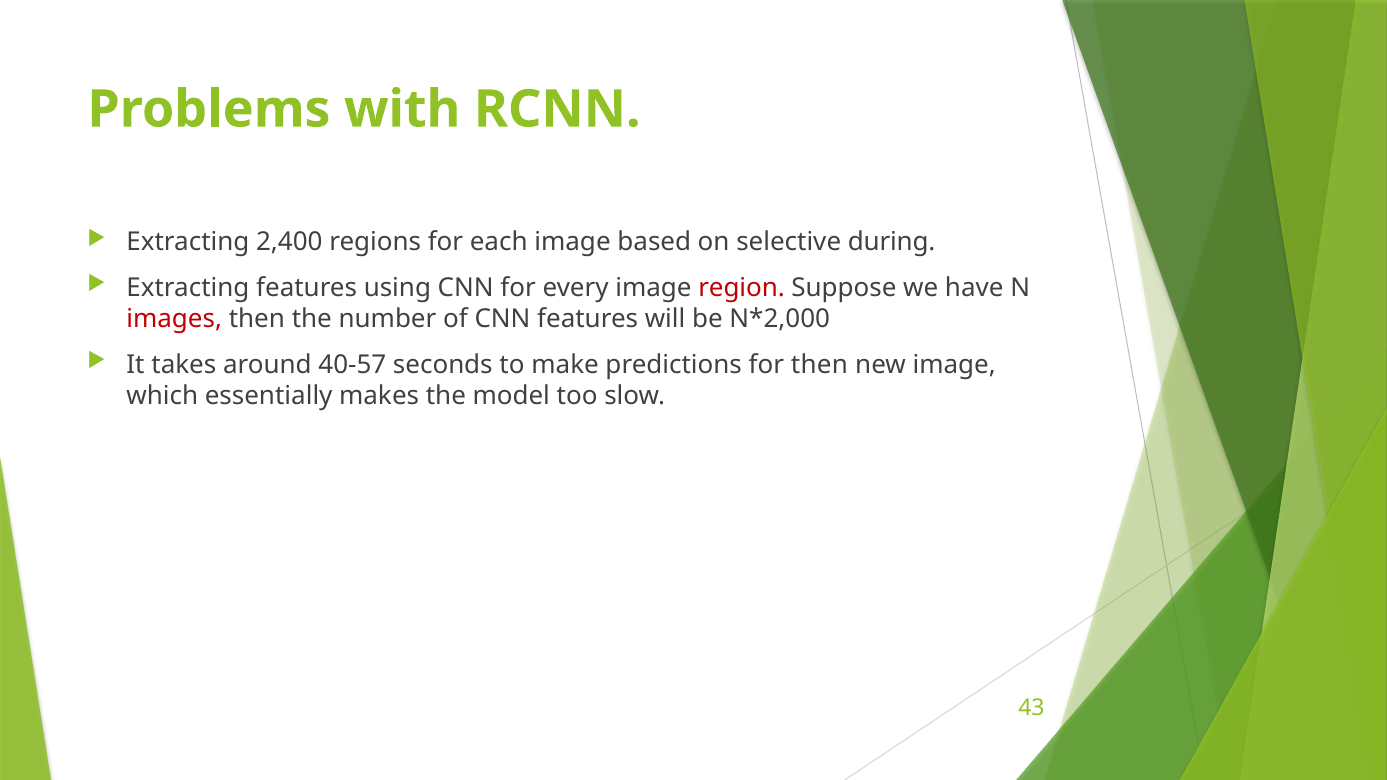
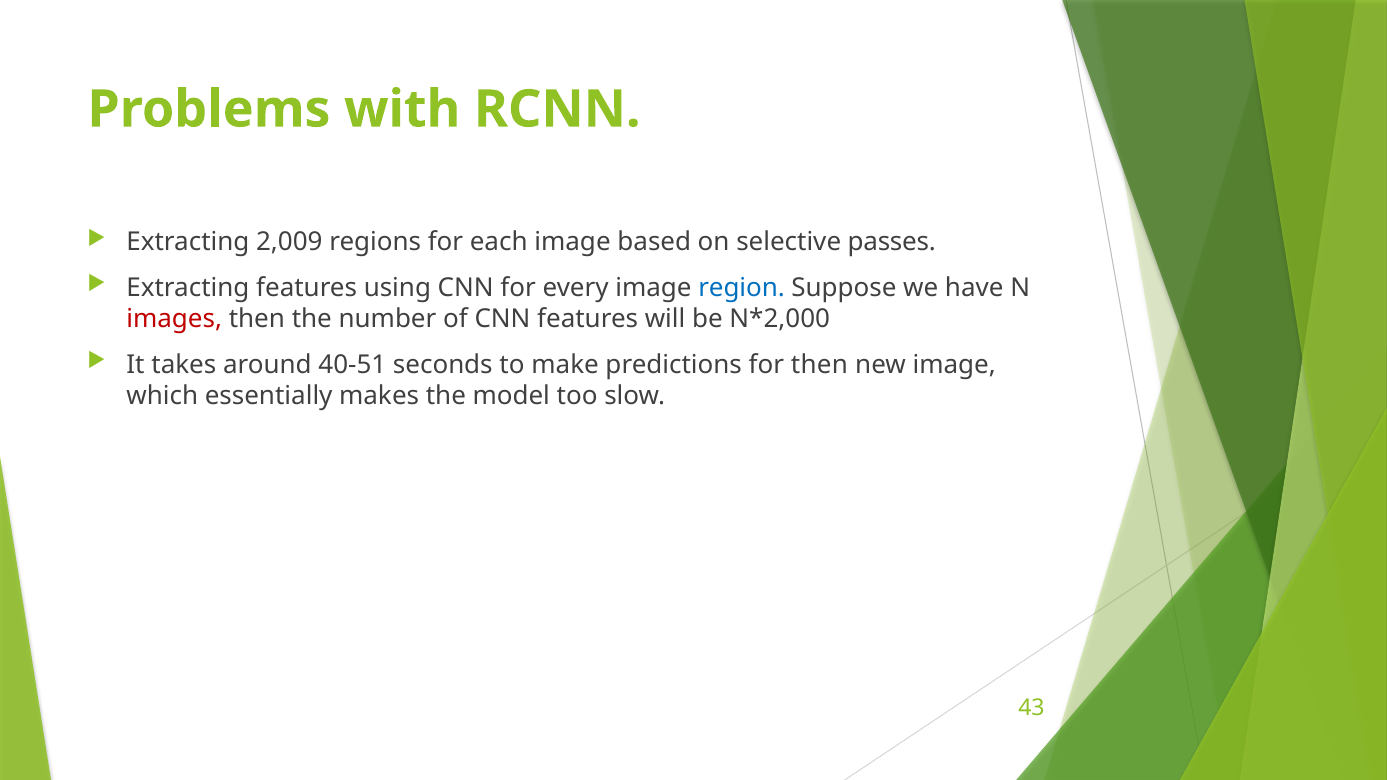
2,400: 2,400 -> 2,009
during: during -> passes
region colour: red -> blue
40-57: 40-57 -> 40-51
